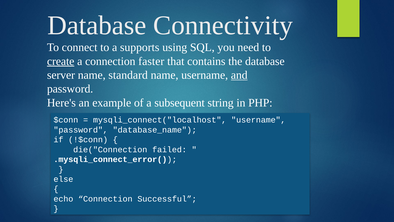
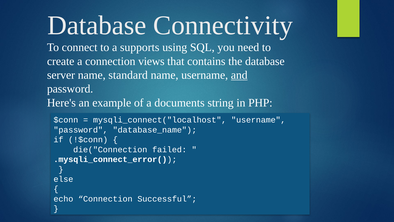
create underline: present -> none
faster: faster -> views
subsequent: subsequent -> documents
